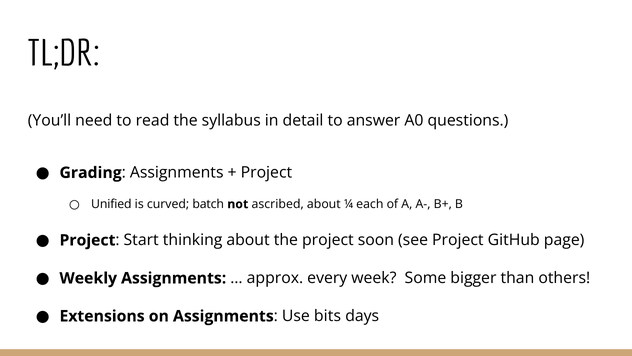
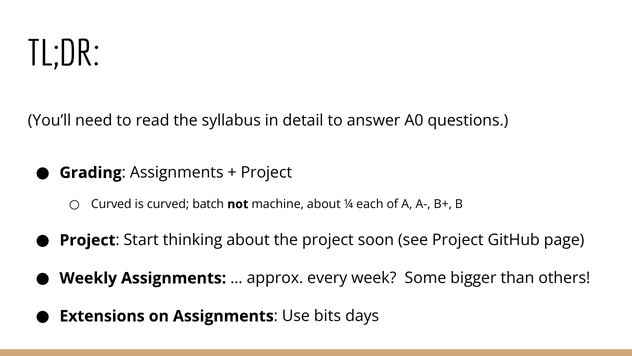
Unified at (111, 204): Unified -> Curved
ascribed: ascribed -> machine
